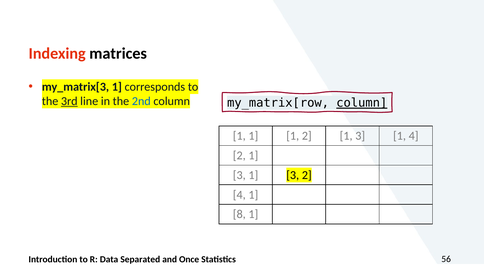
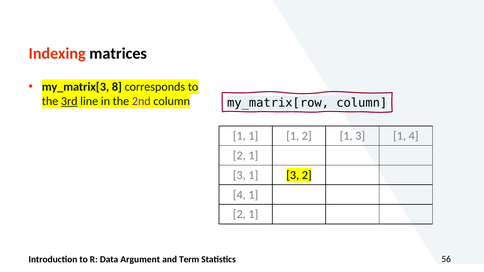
my_matrix[3 1: 1 -> 8
2nd colour: blue -> purple
column at (362, 103) underline: present -> none
8 at (239, 214): 8 -> 2
Separated: Separated -> Argument
Once: Once -> Term
